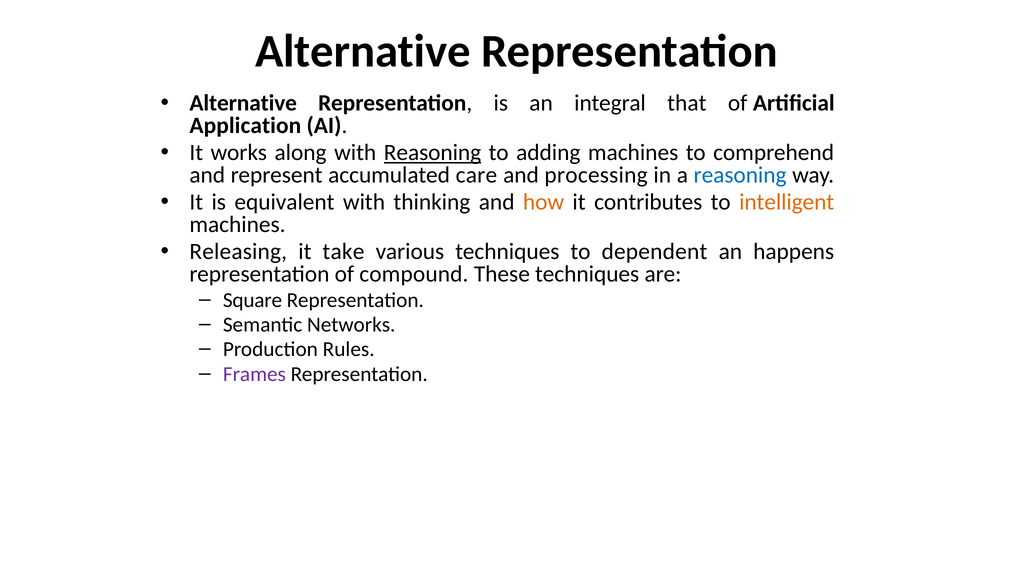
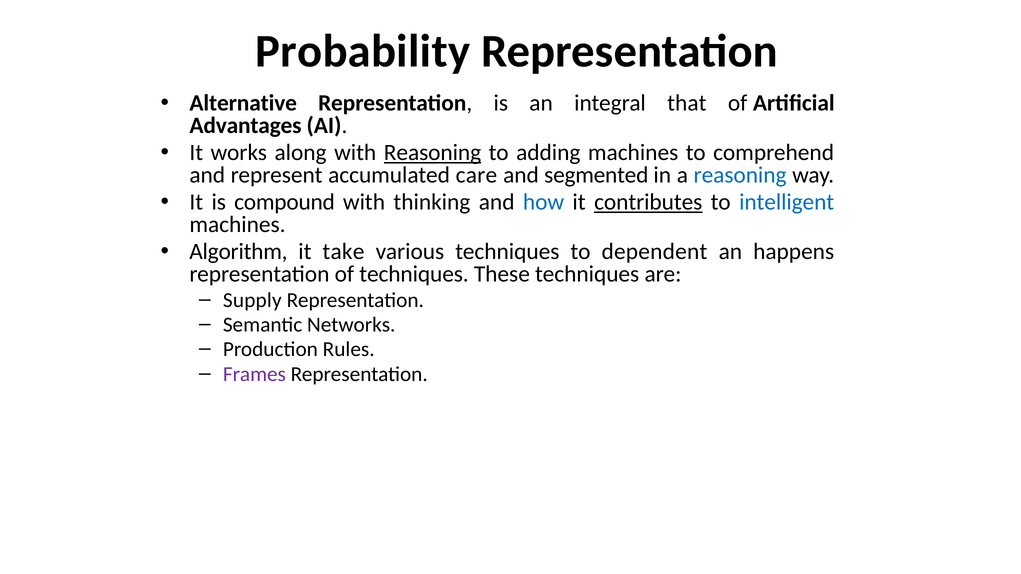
Alternative at (363, 51): Alternative -> Probability
Application: Application -> Advantages
processing: processing -> segmented
equivalent: equivalent -> compound
how colour: orange -> blue
contributes underline: none -> present
intelligent colour: orange -> blue
Releasing: Releasing -> Algorithm
of compound: compound -> techniques
Square: Square -> Supply
